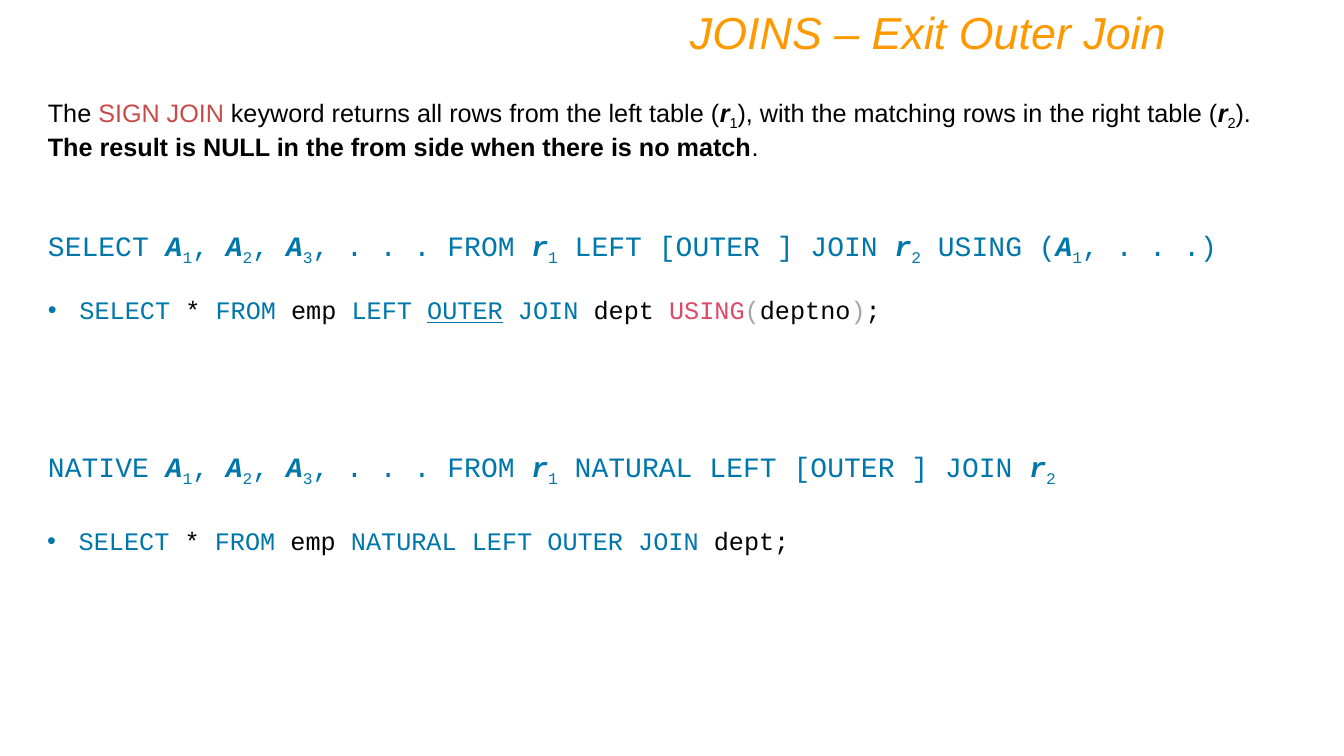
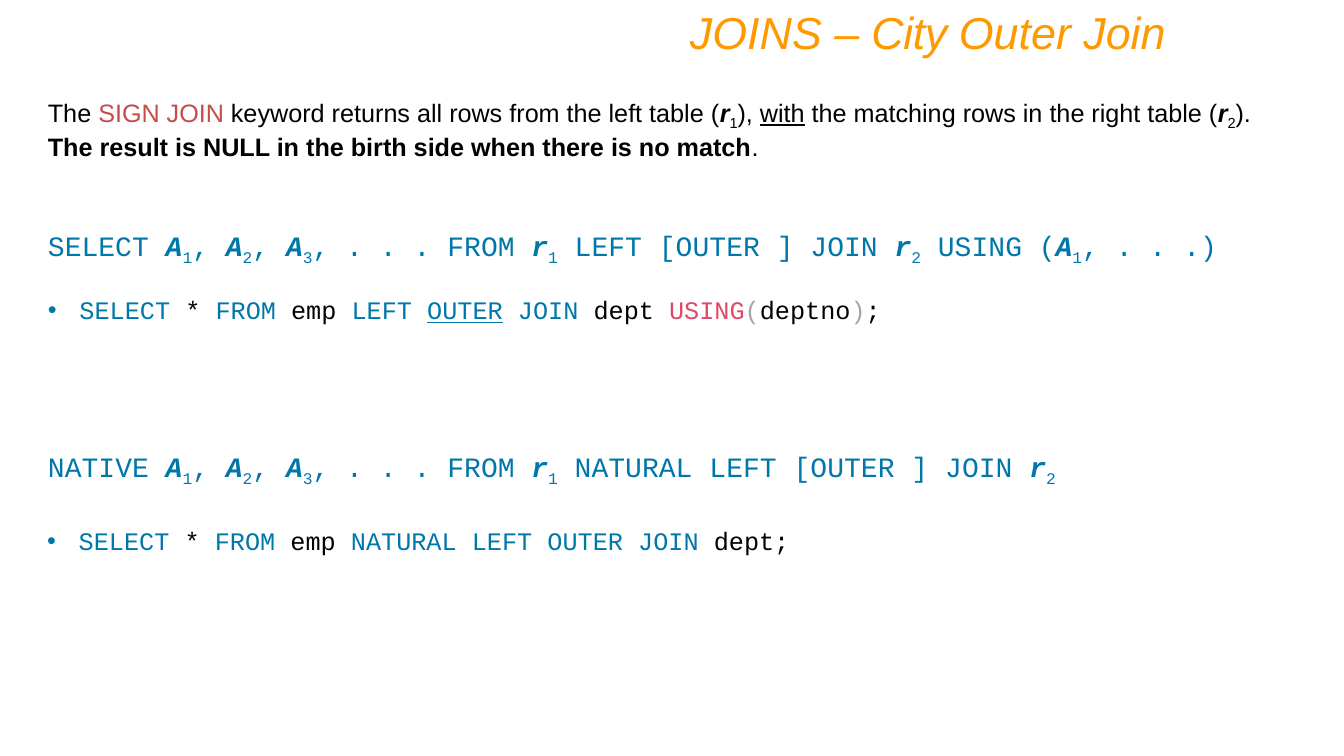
Exit: Exit -> City
with underline: none -> present
the from: from -> birth
